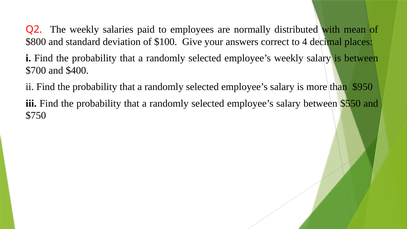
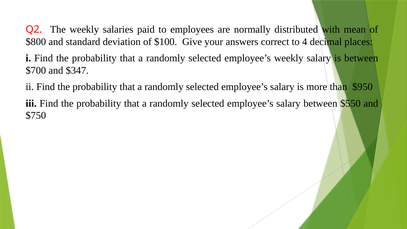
$400: $400 -> $347
